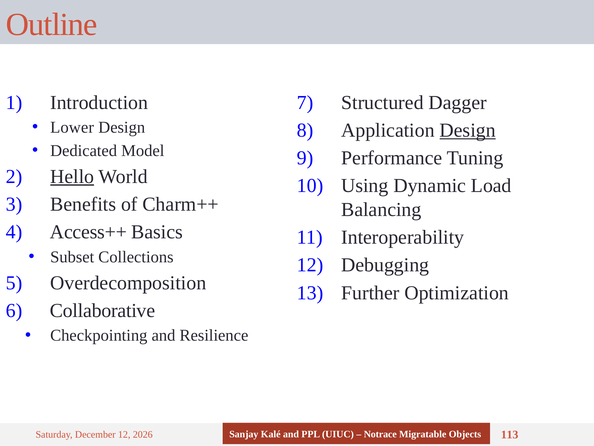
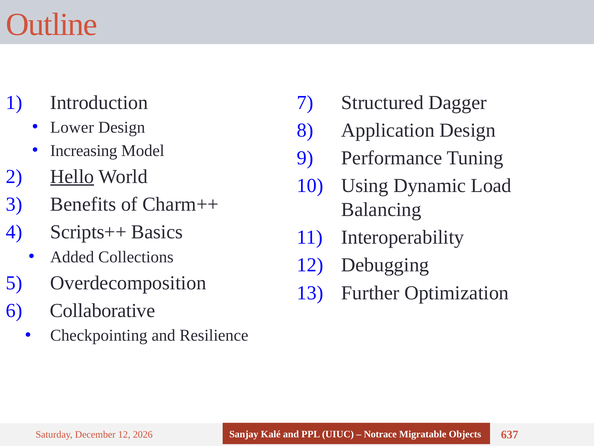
Design at (468, 130) underline: present -> none
Dedicated: Dedicated -> Increasing
Access++: Access++ -> Scripts++
Subset: Subset -> Added
113: 113 -> 637
